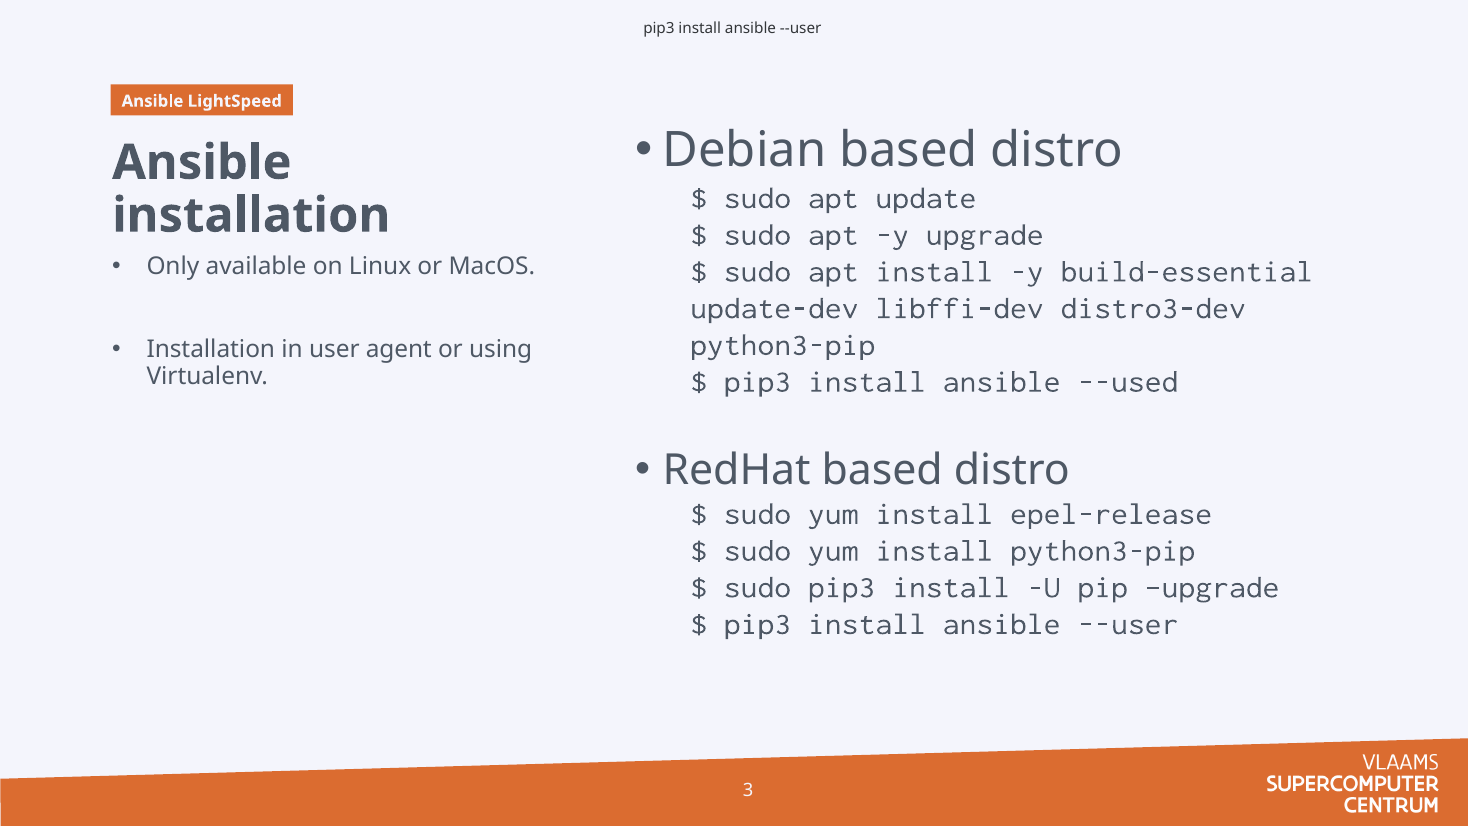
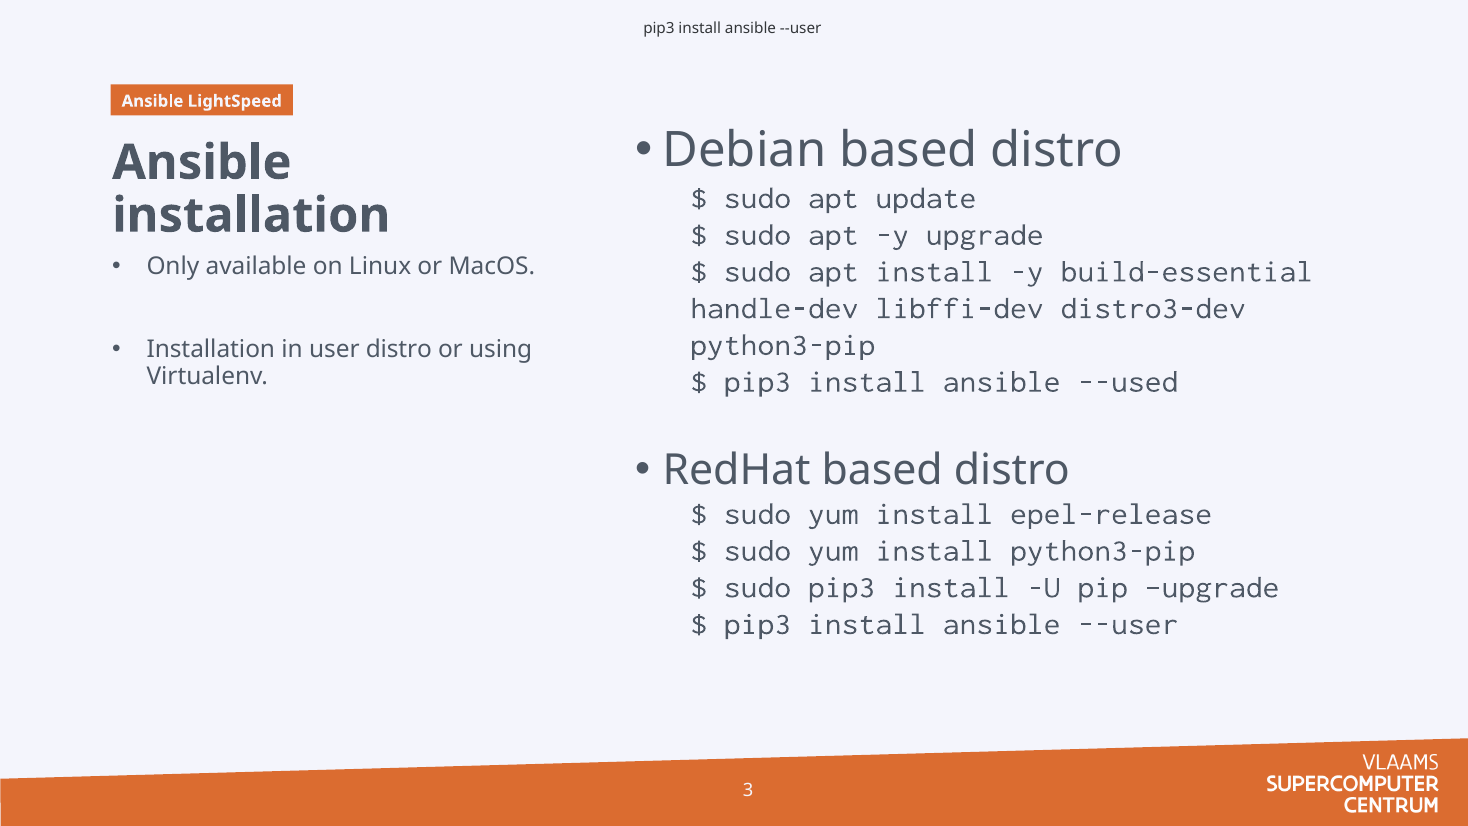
update-dev: update-dev -> handle-dev
user agent: agent -> distro
